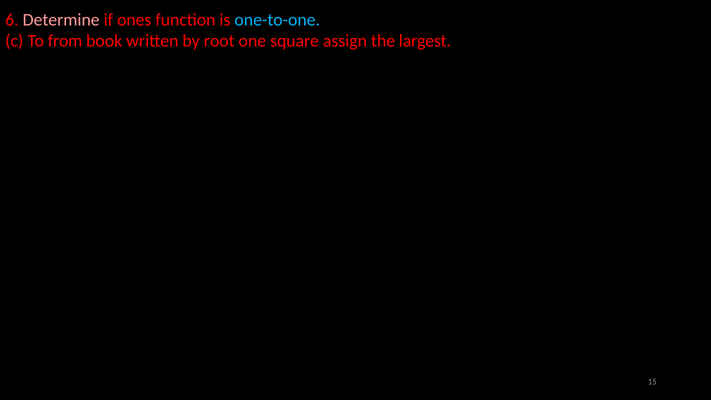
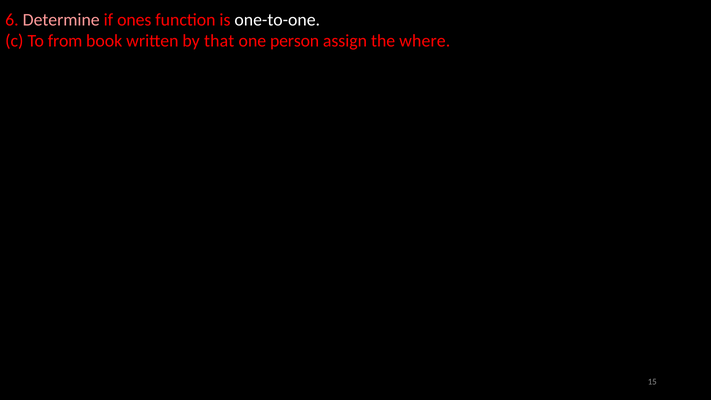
one-to-one colour: light blue -> white
root: root -> that
square: square -> person
largest: largest -> where
